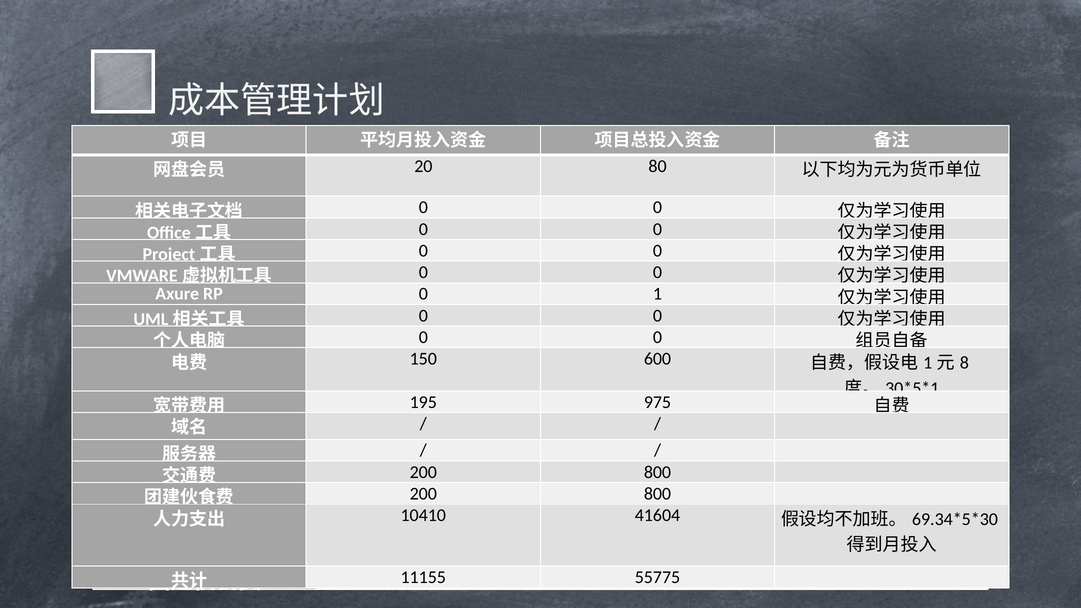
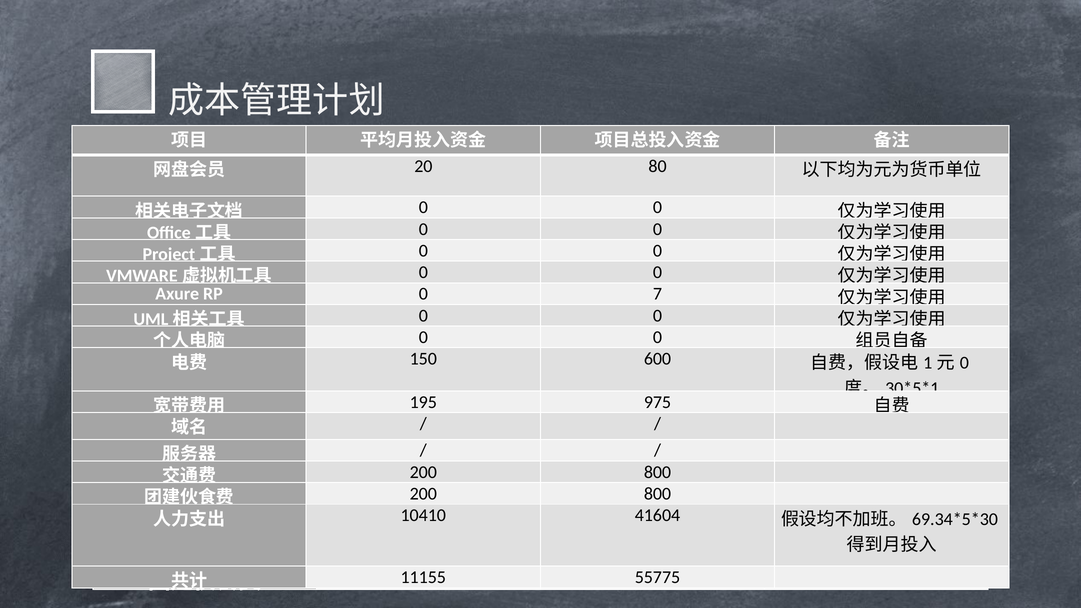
1 at (658, 294): 1 -> 7
8 at (964, 363): 8 -> 0
